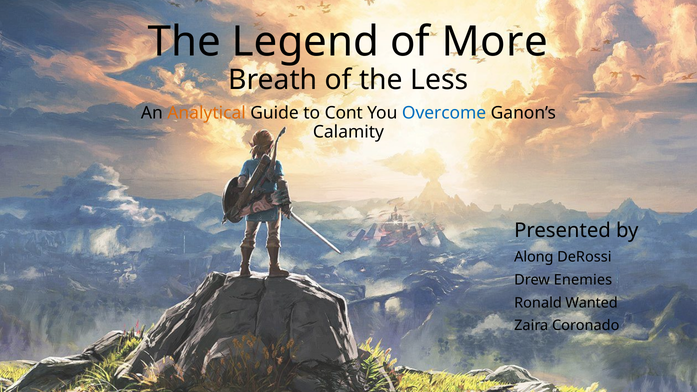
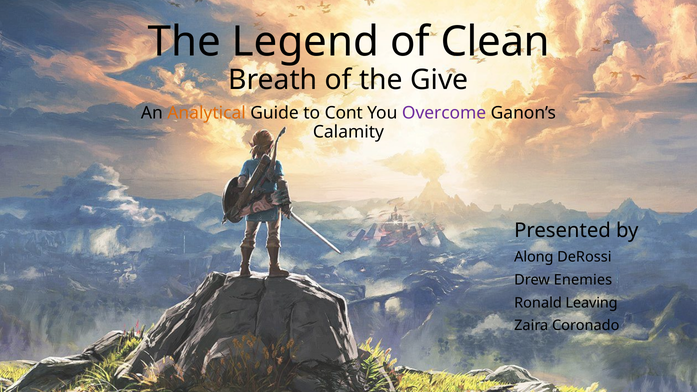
More: More -> Clean
Less: Less -> Give
Overcome colour: blue -> purple
Wanted: Wanted -> Leaving
